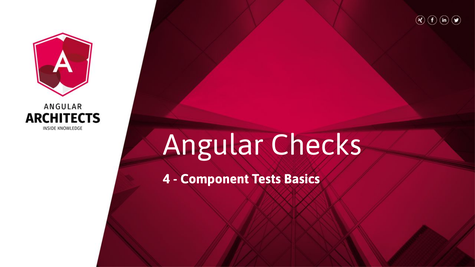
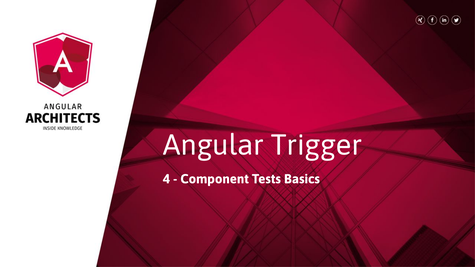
Checks: Checks -> Trigger
